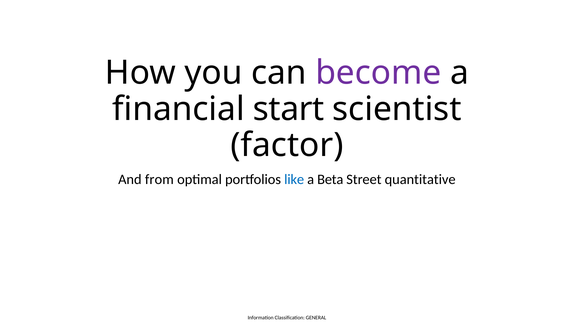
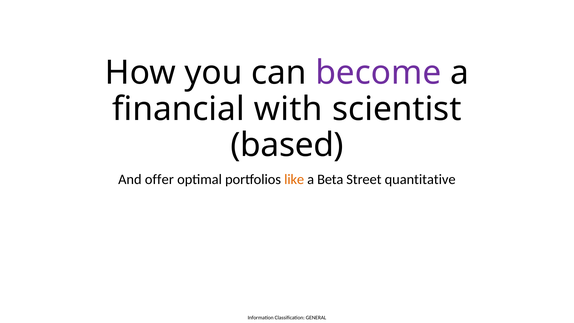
start: start -> with
factor: factor -> based
from: from -> offer
like colour: blue -> orange
